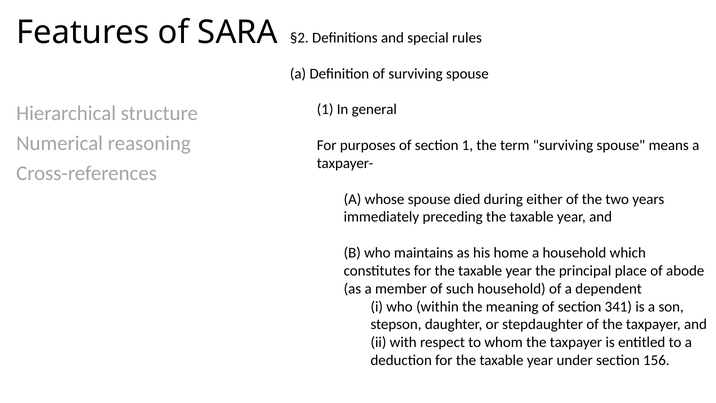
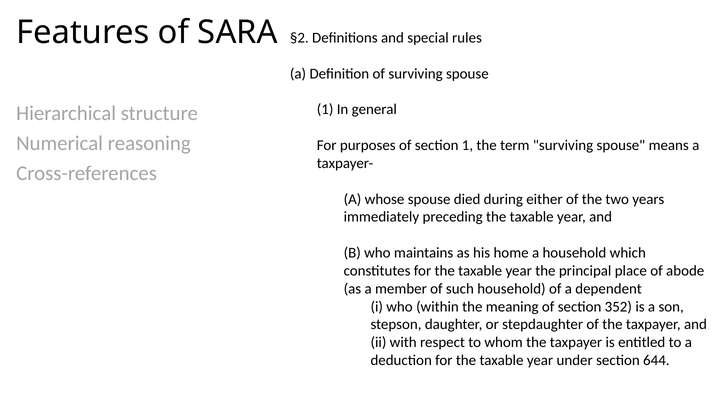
341: 341 -> 352
156: 156 -> 644
